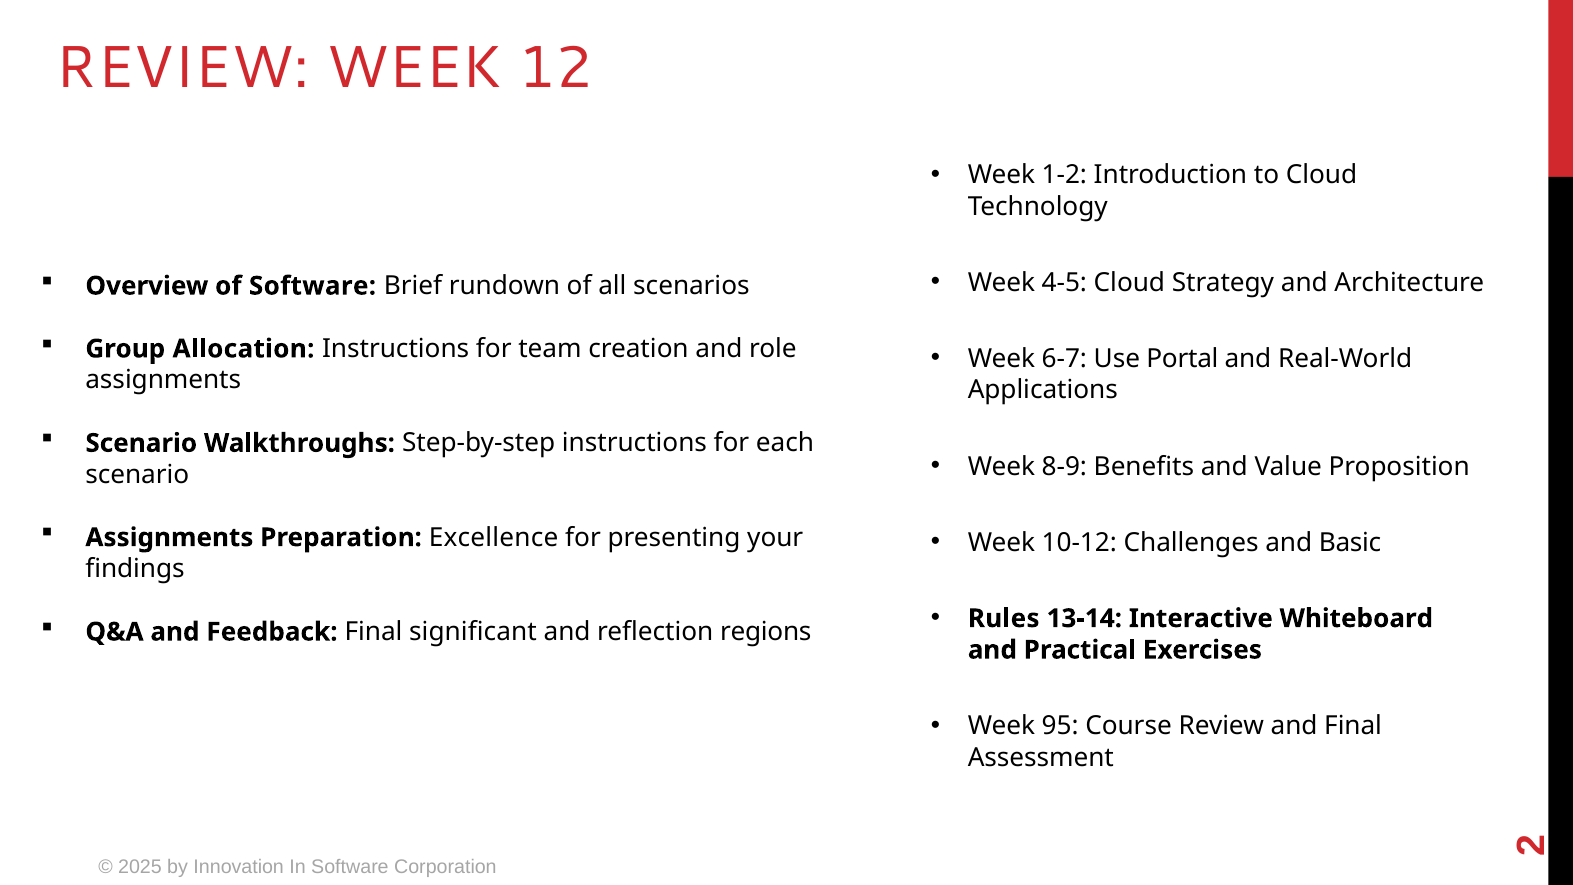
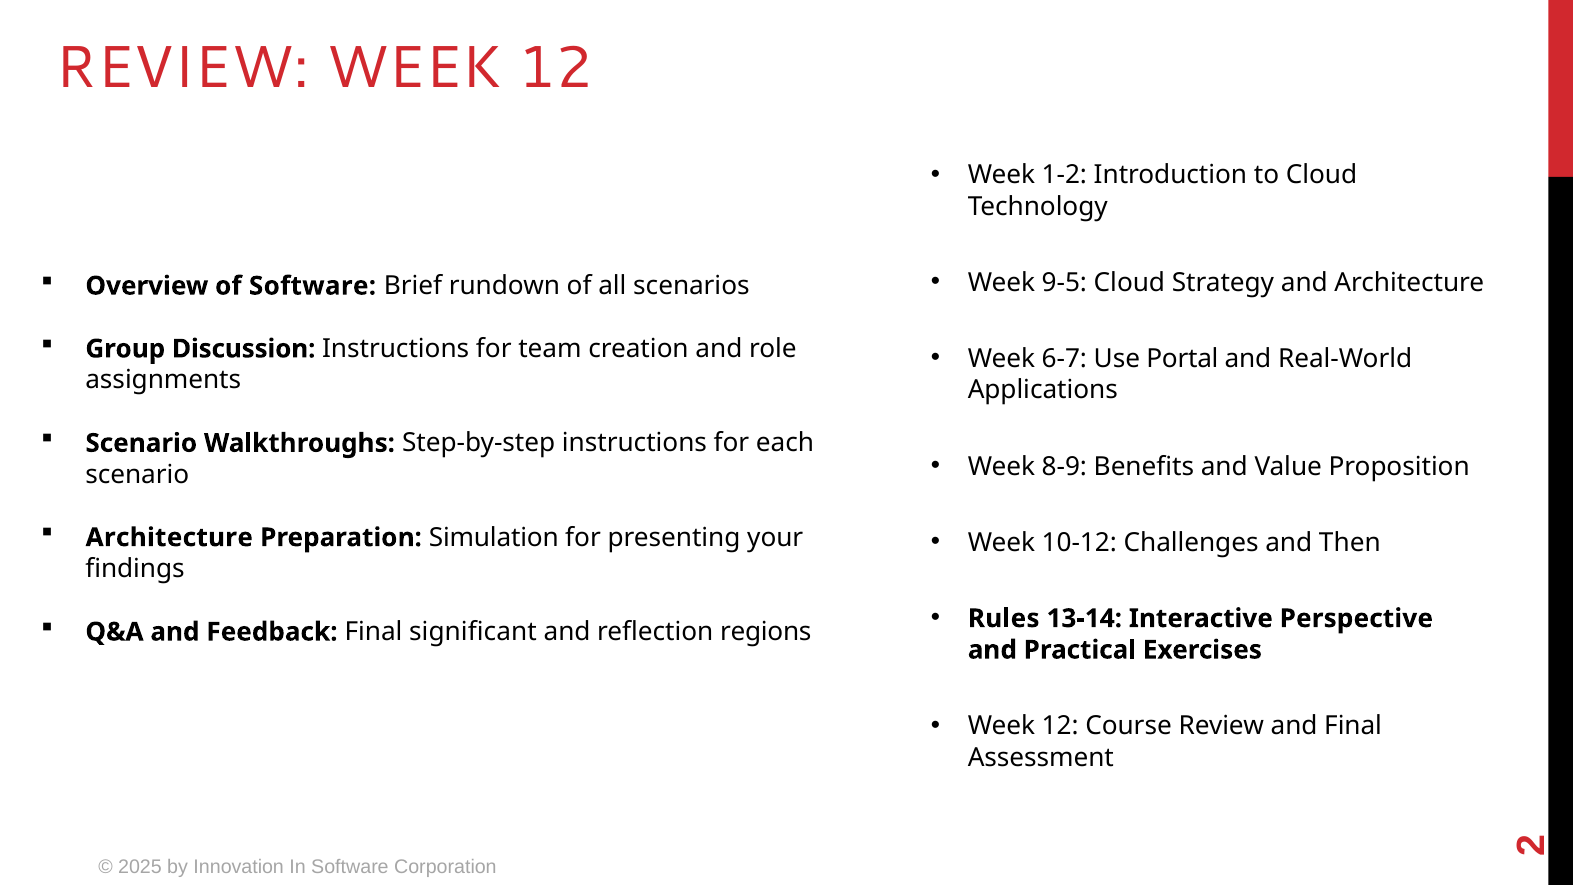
4-5: 4-5 -> 9-5
Allocation: Allocation -> Discussion
Assignments at (169, 537): Assignments -> Architecture
Excellence: Excellence -> Simulation
Basic: Basic -> Then
Whiteboard: Whiteboard -> Perspective
95 at (1060, 726): 95 -> 12
